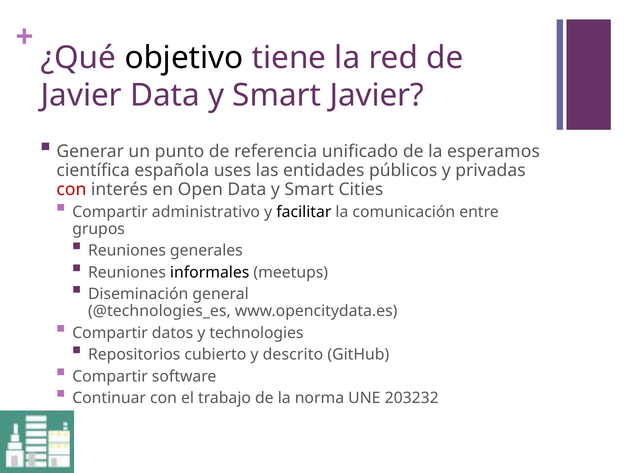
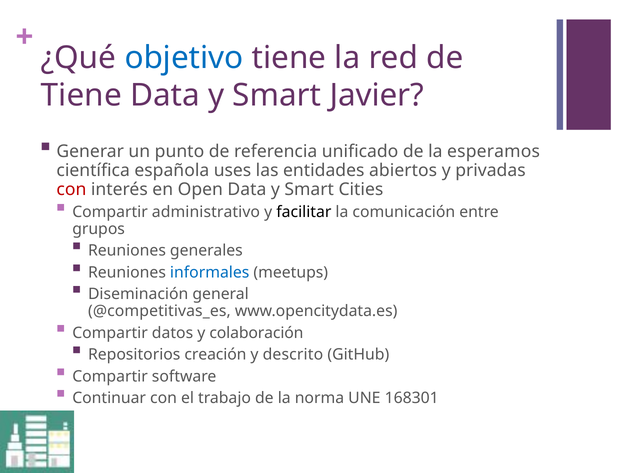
objetivo colour: black -> blue
Javier at (81, 96): Javier -> Tiene
públicos: públicos -> abiertos
informales colour: black -> blue
@technologies_es: @technologies_es -> @competitivas_es
technologies: technologies -> colaboración
cubierto: cubierto -> creación
203232: 203232 -> 168301
